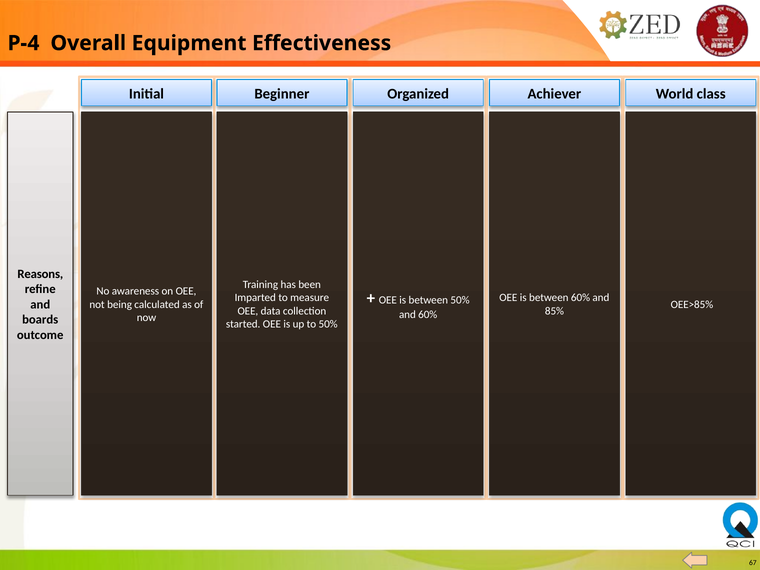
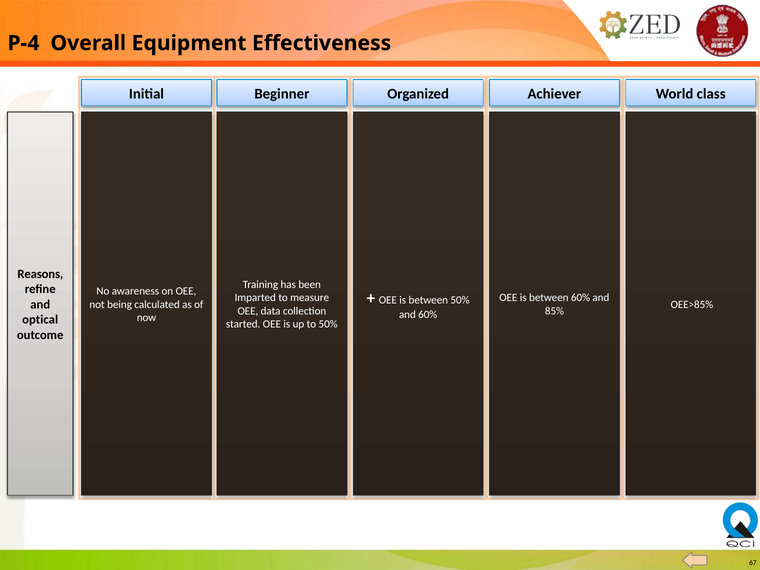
boards: boards -> optical
